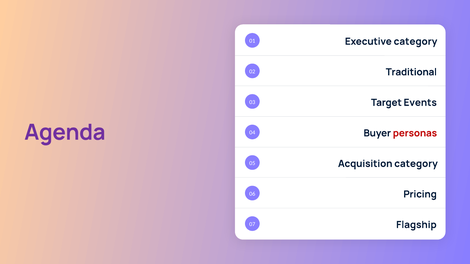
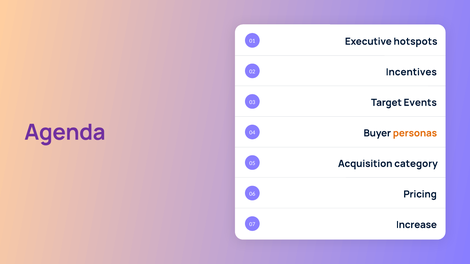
Executive category: category -> hotspots
Traditional: Traditional -> Incentives
personas colour: red -> orange
Flagship: Flagship -> Increase
